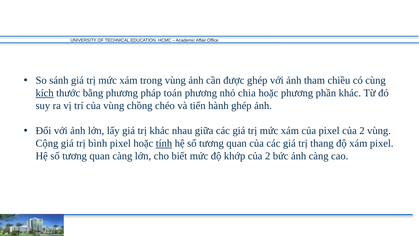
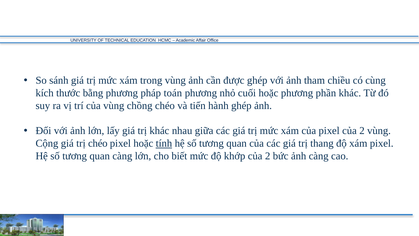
kích underline: present -> none
chia: chia -> cuối
trị bình: bình -> chéo
